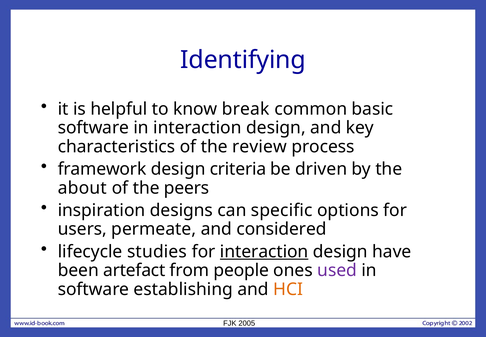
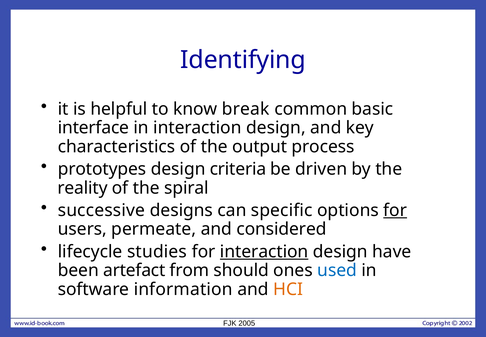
software at (93, 128): software -> interface
review: review -> output
framework: framework -> prototypes
about: about -> reality
peers: peers -> spiral
inspiration: inspiration -> successive
for at (395, 210) underline: none -> present
people: people -> should
used colour: purple -> blue
establishing: establishing -> information
